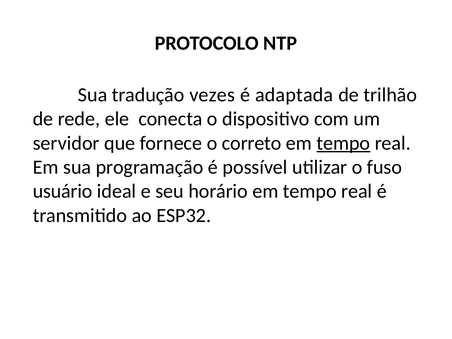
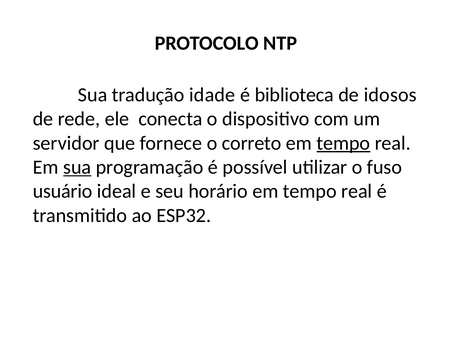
vezes: vezes -> idade
adaptada: adaptada -> biblioteca
trilhão: trilhão -> idosos
sua at (77, 167) underline: none -> present
